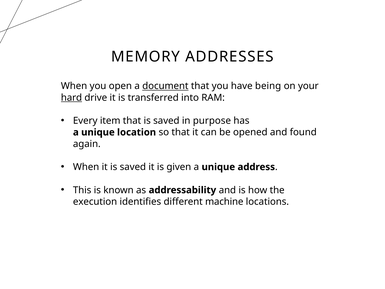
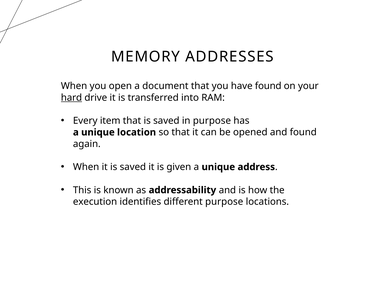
document underline: present -> none
have being: being -> found
different machine: machine -> purpose
